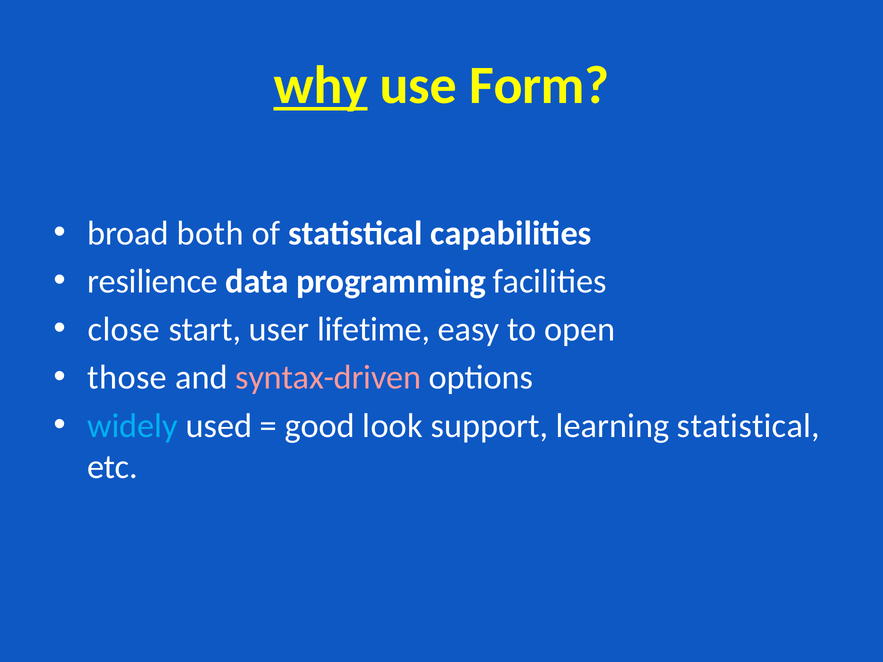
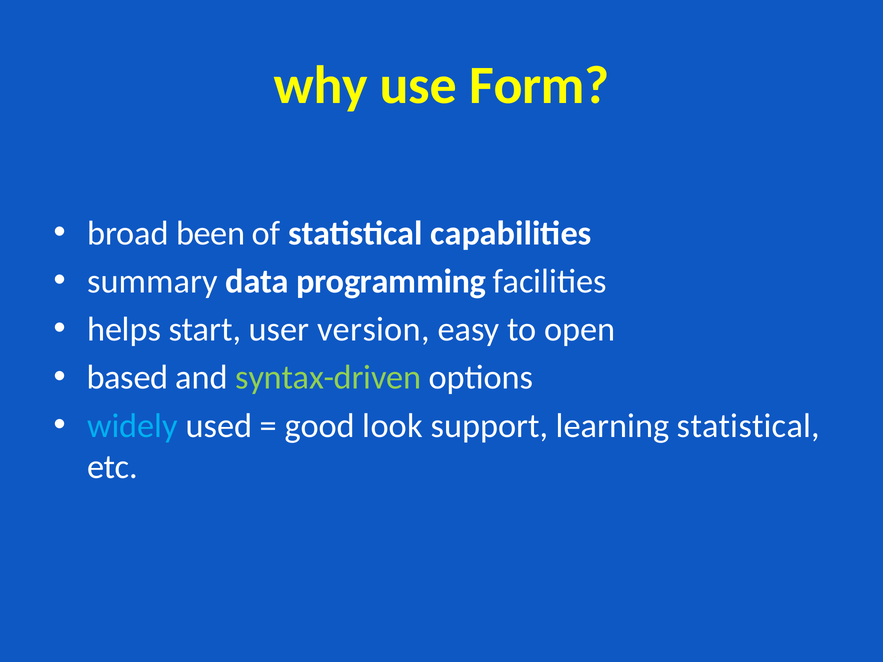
why underline: present -> none
both: both -> been
resilience: resilience -> summary
close: close -> helps
lifetime: lifetime -> version
those: those -> based
syntax-driven colour: pink -> light green
